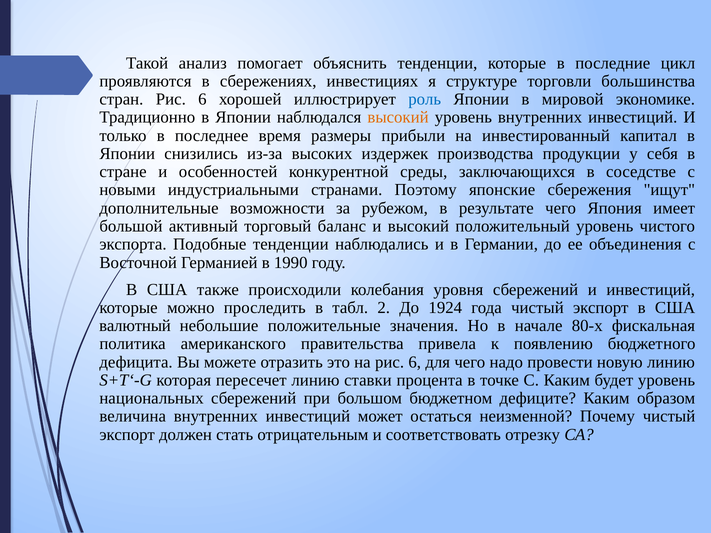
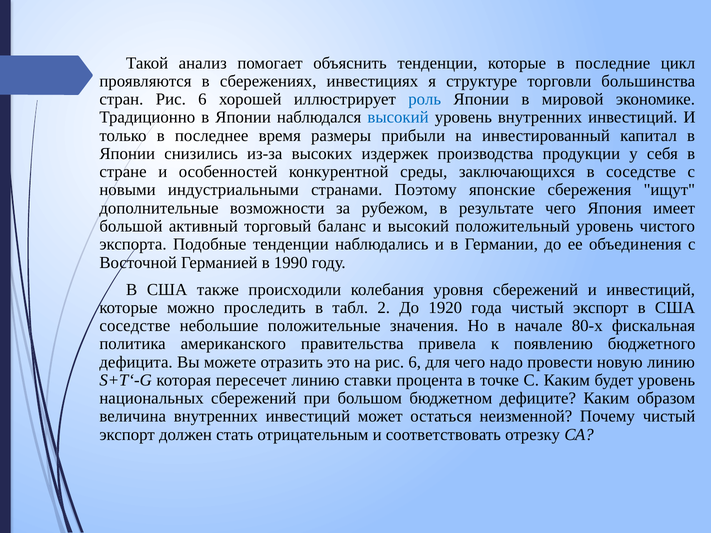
высокий at (398, 117) colour: orange -> blue
1924: 1924 -> 1920
валютный at (135, 326): валютный -> соседстве
